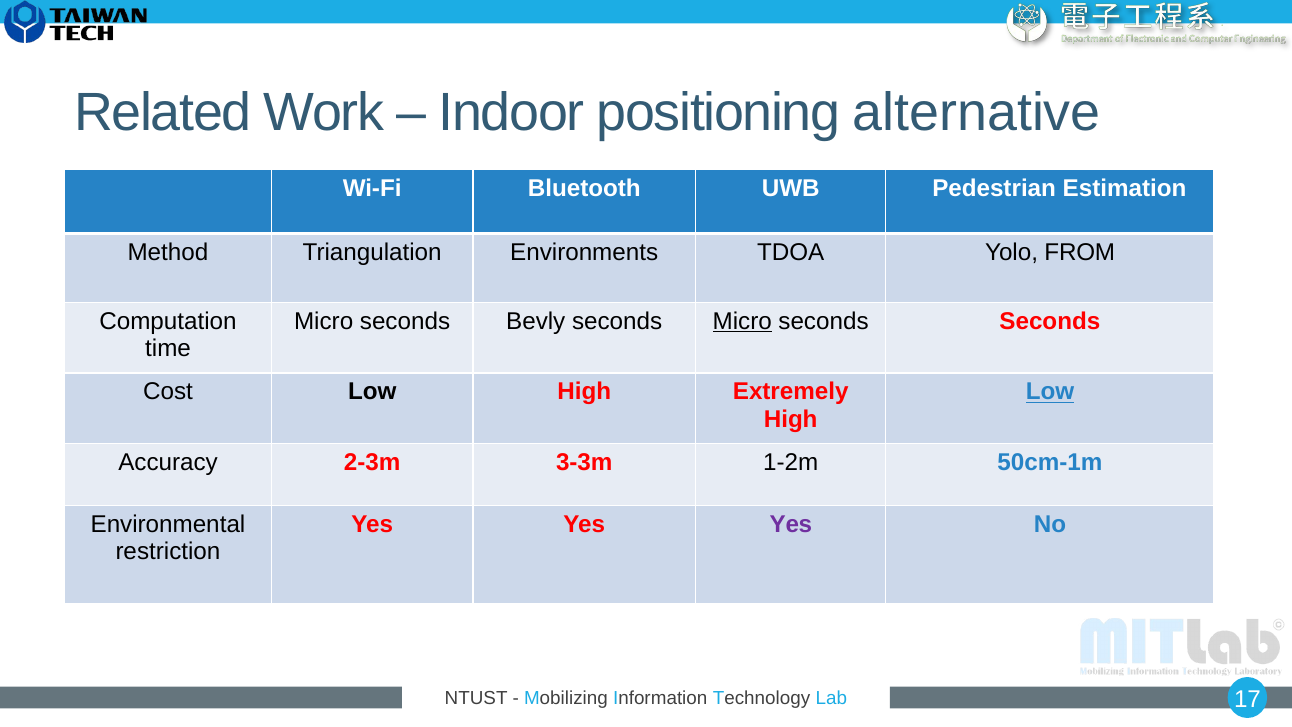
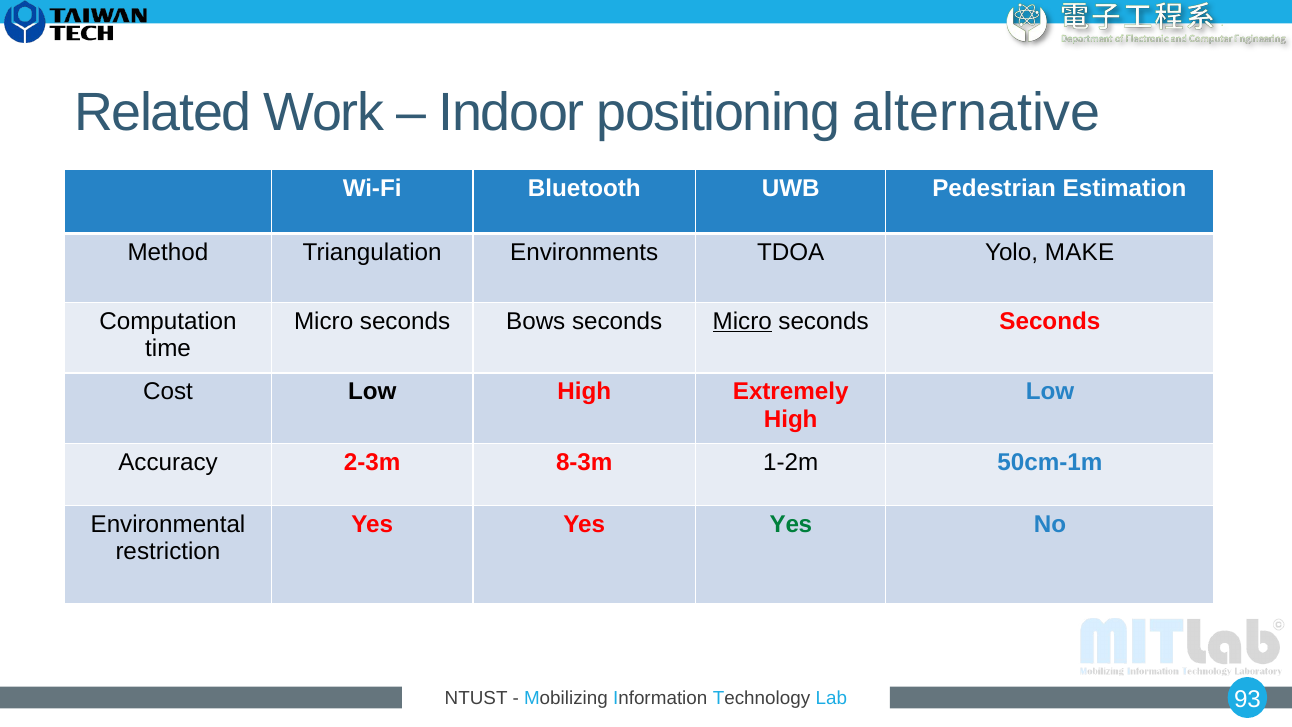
FROM: FROM -> MAKE
Bevly: Bevly -> Bows
Low at (1050, 392) underline: present -> none
3-3m: 3-3m -> 8-3m
Yes at (791, 524) colour: purple -> green
17: 17 -> 93
